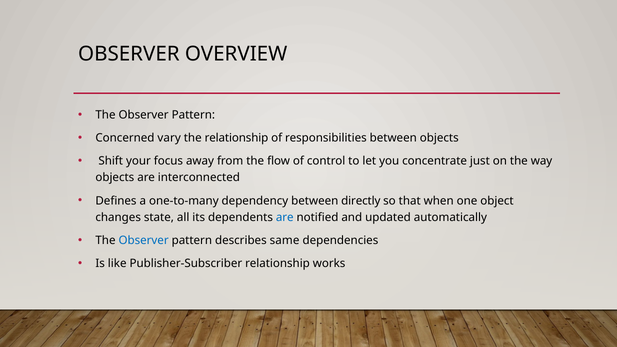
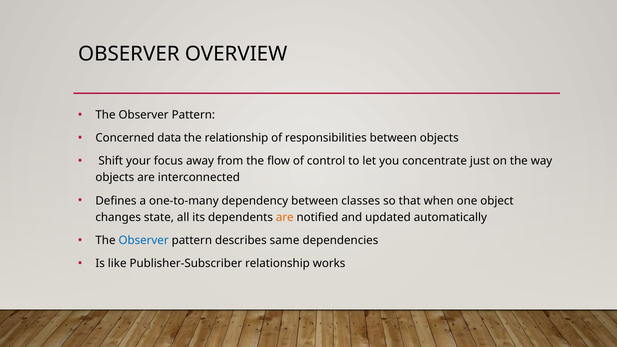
vary: vary -> data
directly: directly -> classes
are at (285, 217) colour: blue -> orange
